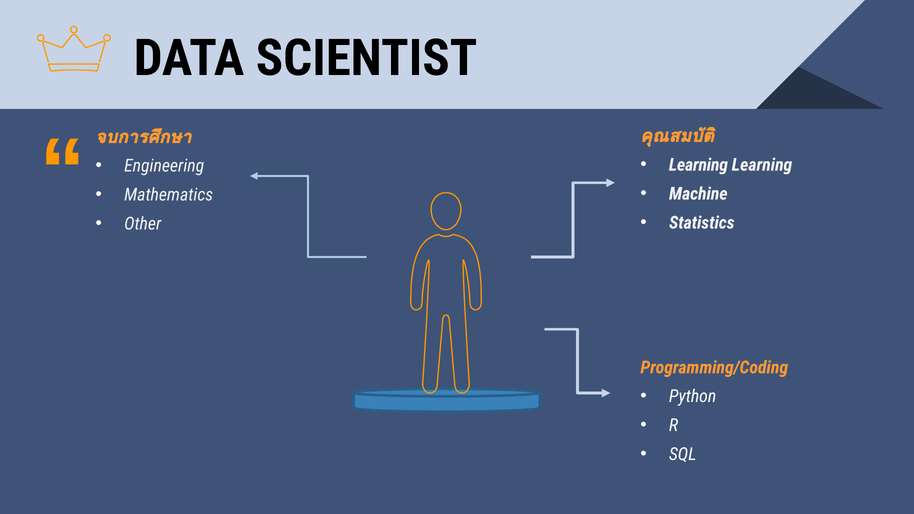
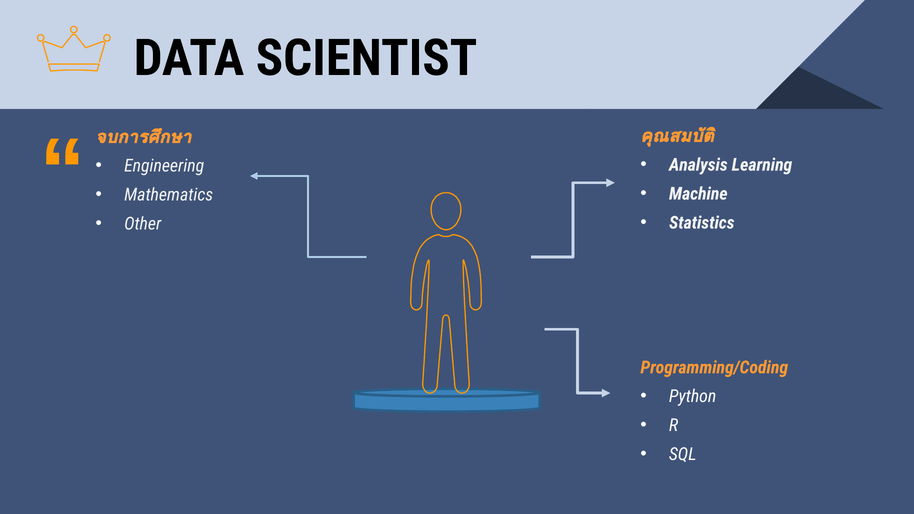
Learning at (698, 165): Learning -> Analysis
